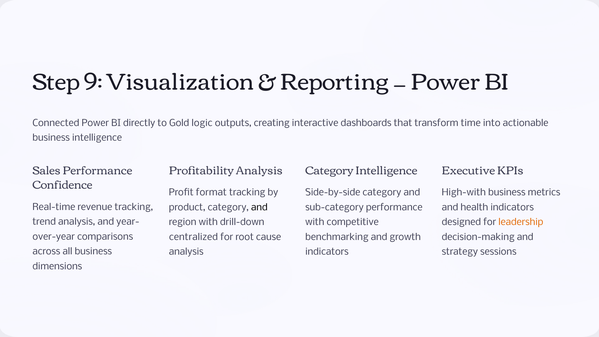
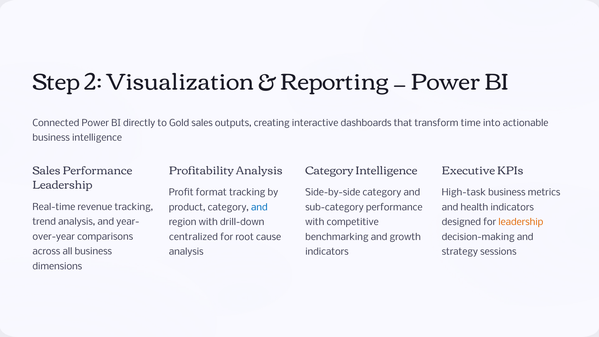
9: 9 -> 2
Gold logic: logic -> sales
Confidence at (62, 185): Confidence -> Leadership
High-with: High-with -> High-task
and at (259, 207) colour: black -> blue
